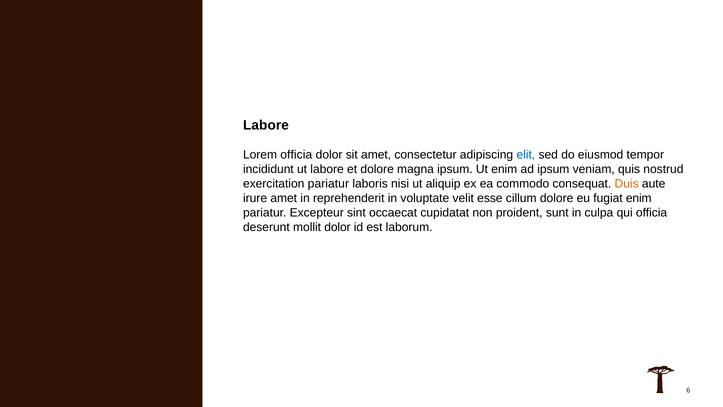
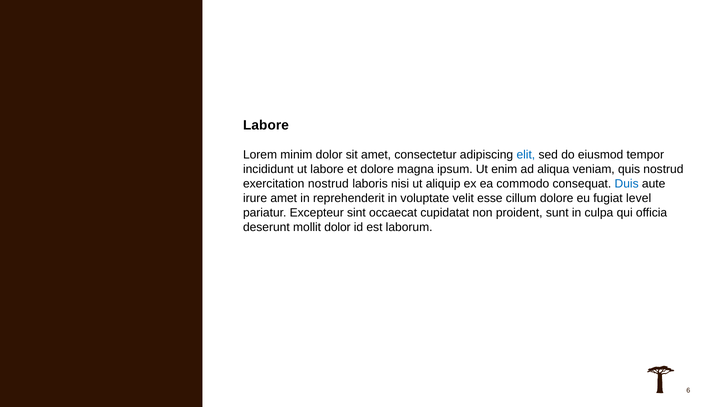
Lorem officia: officia -> minim
ad ipsum: ipsum -> aliqua
exercitation pariatur: pariatur -> nostrud
Duis colour: orange -> blue
fugiat enim: enim -> level
